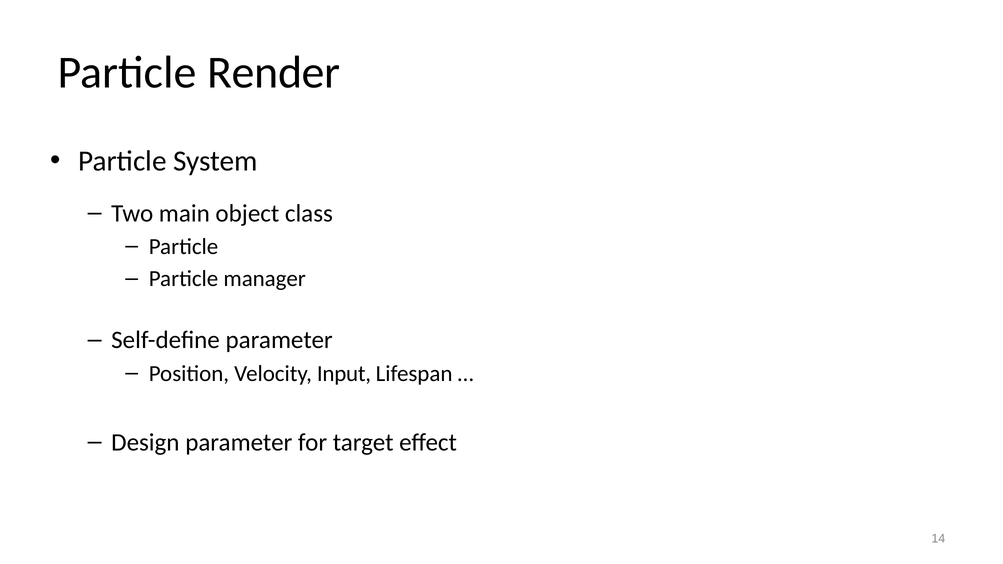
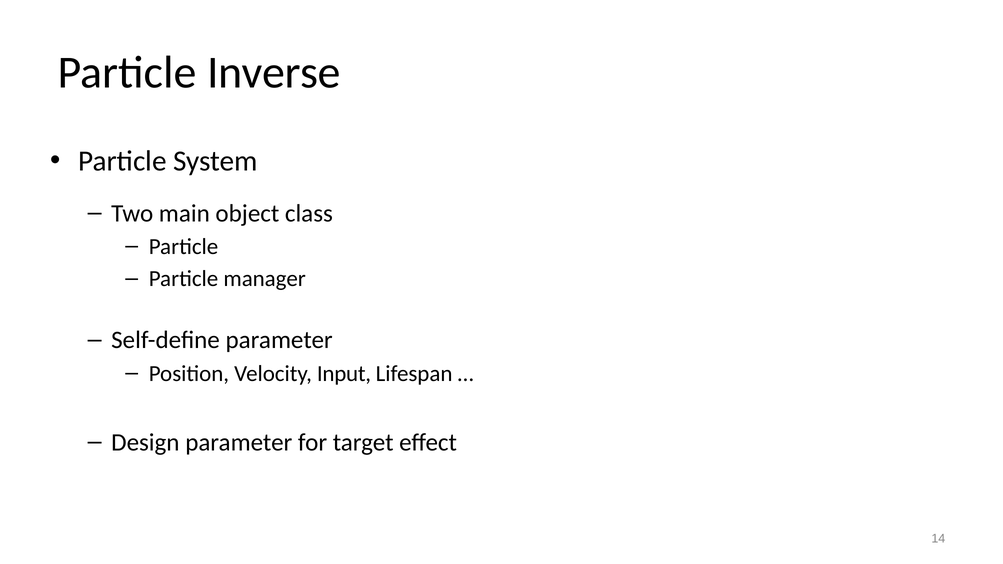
Render: Render -> Inverse
